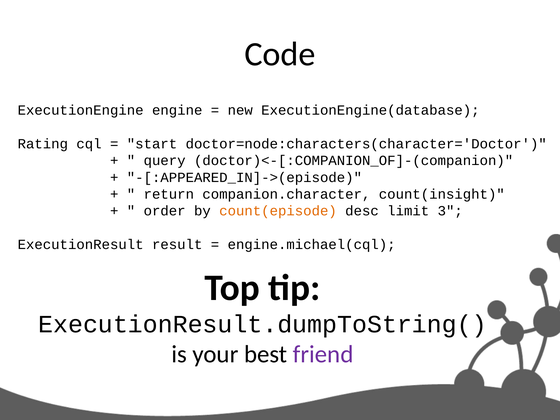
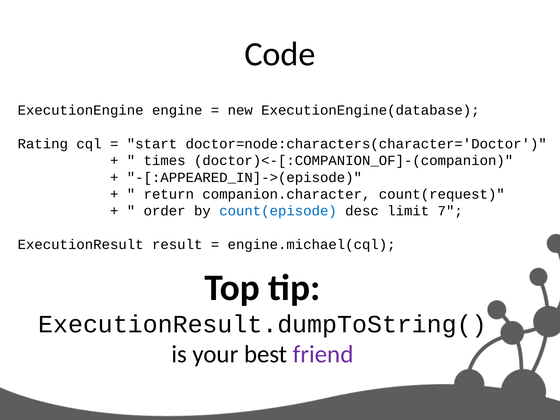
query: query -> times
count(insight: count(insight -> count(request
count(episode colour: orange -> blue
3: 3 -> 7
